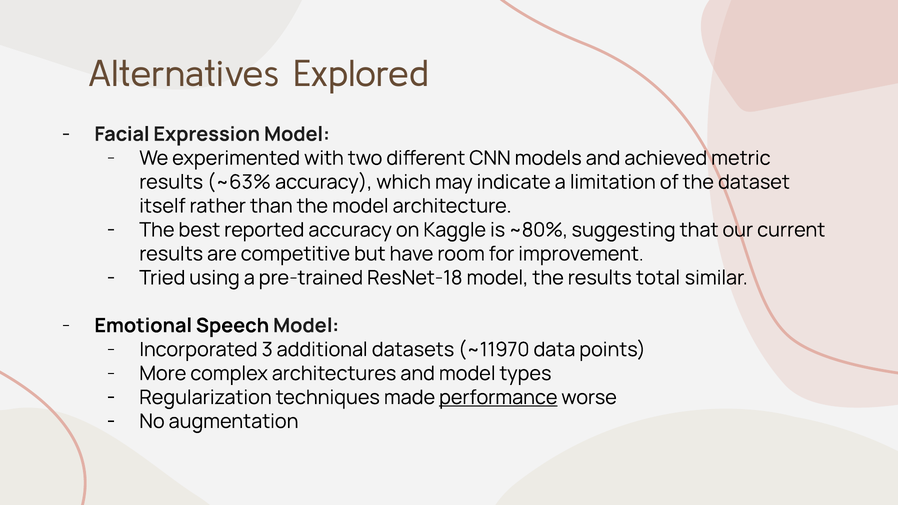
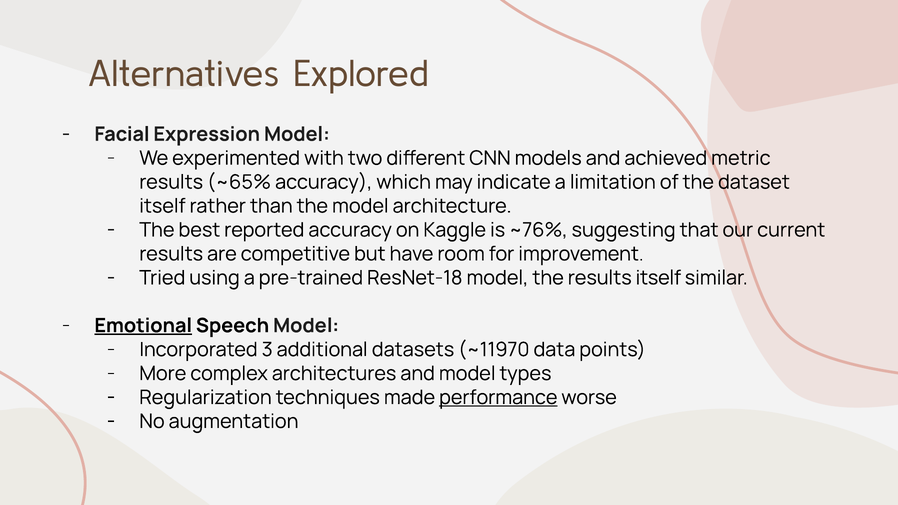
~63%: ~63% -> ~65%
~80%: ~80% -> ~76%
results total: total -> itself
Emotional underline: none -> present
